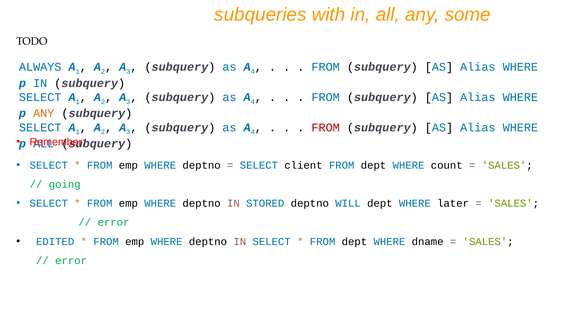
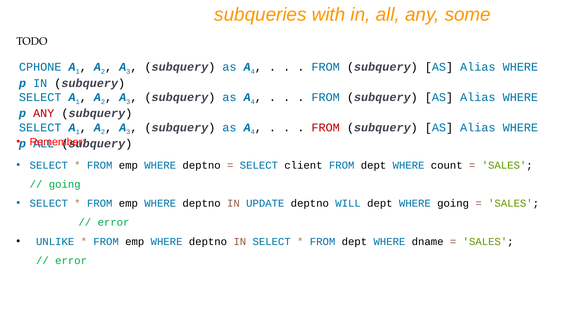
ALWAYS: ALWAYS -> CPHONE
ANY at (44, 113) colour: orange -> red
STORED: STORED -> UPDATE
WHERE later: later -> going
EDITED: EDITED -> UNLIKE
